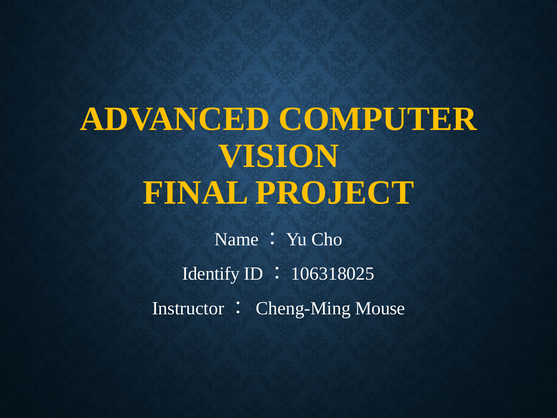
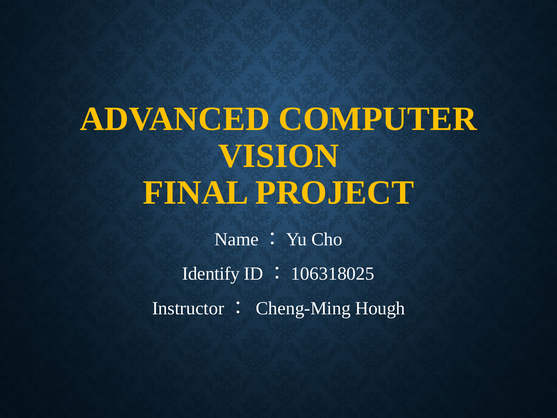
Mouse: Mouse -> Hough
